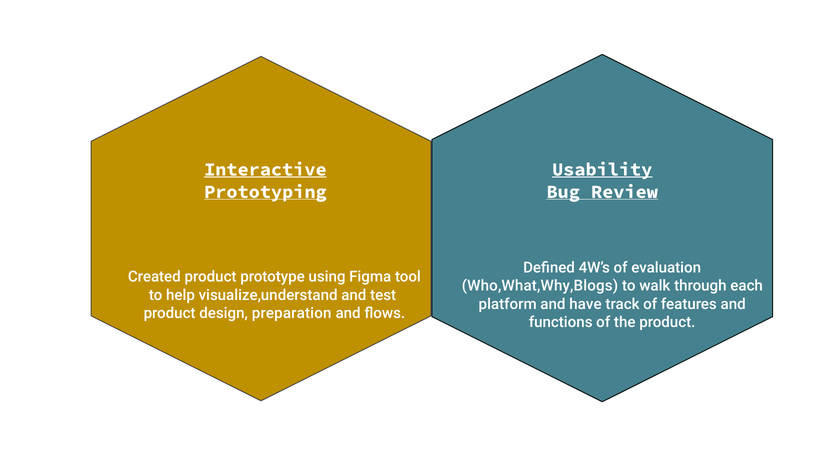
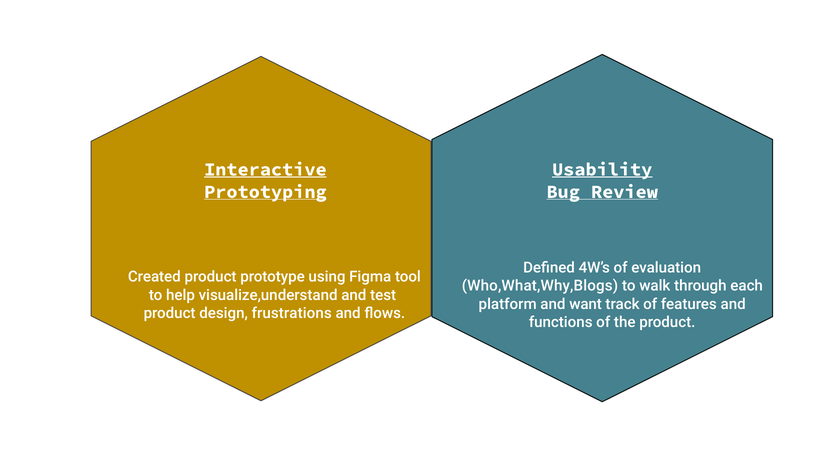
have: have -> want
preparation: preparation -> frustrations
